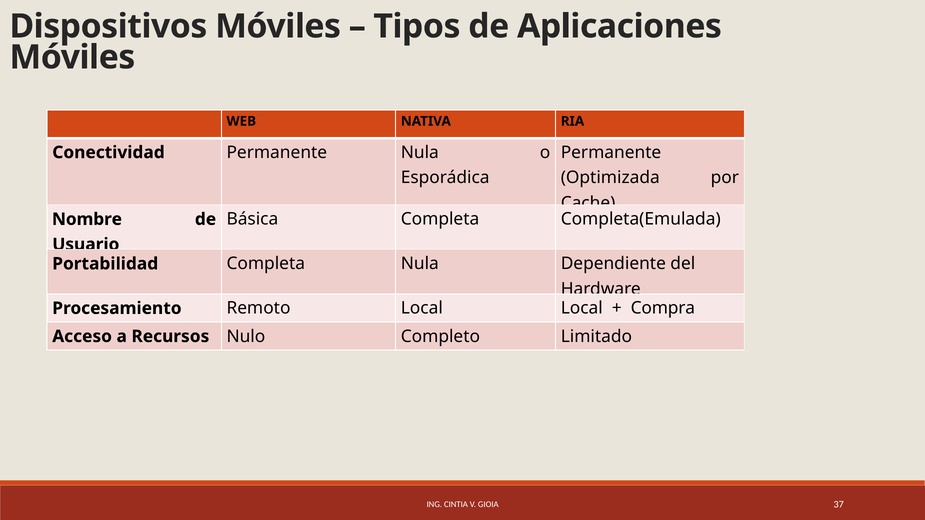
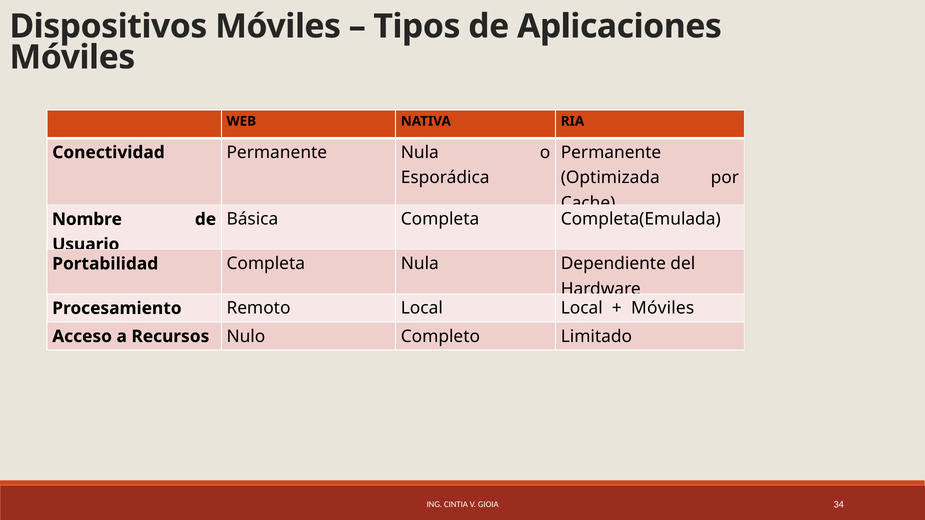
Compra at (663, 308): Compra -> Móviles
37: 37 -> 34
